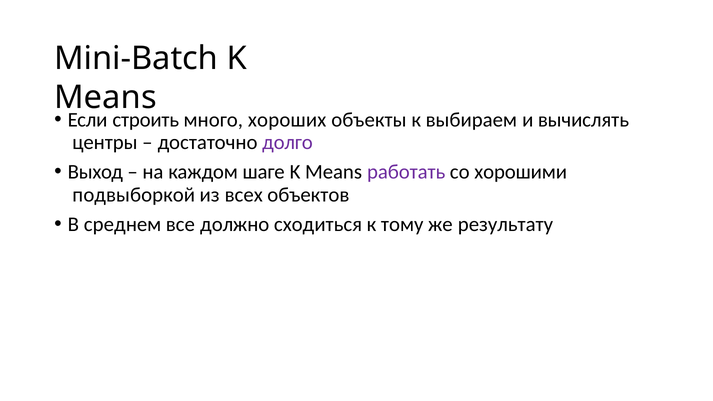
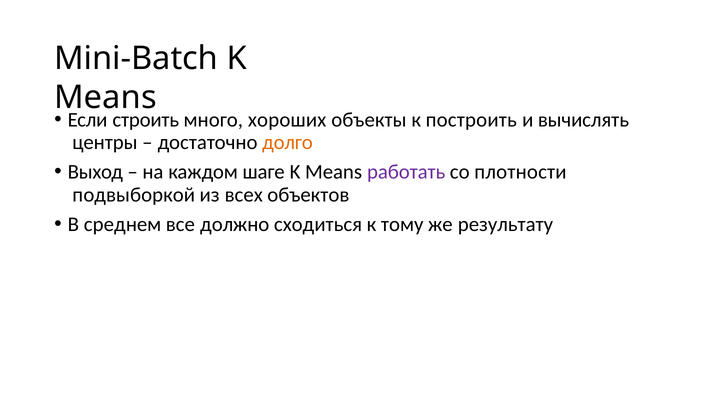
выбираем: выбираем -> построить
долго colour: purple -> orange
хорошими: хорошими -> плотности
